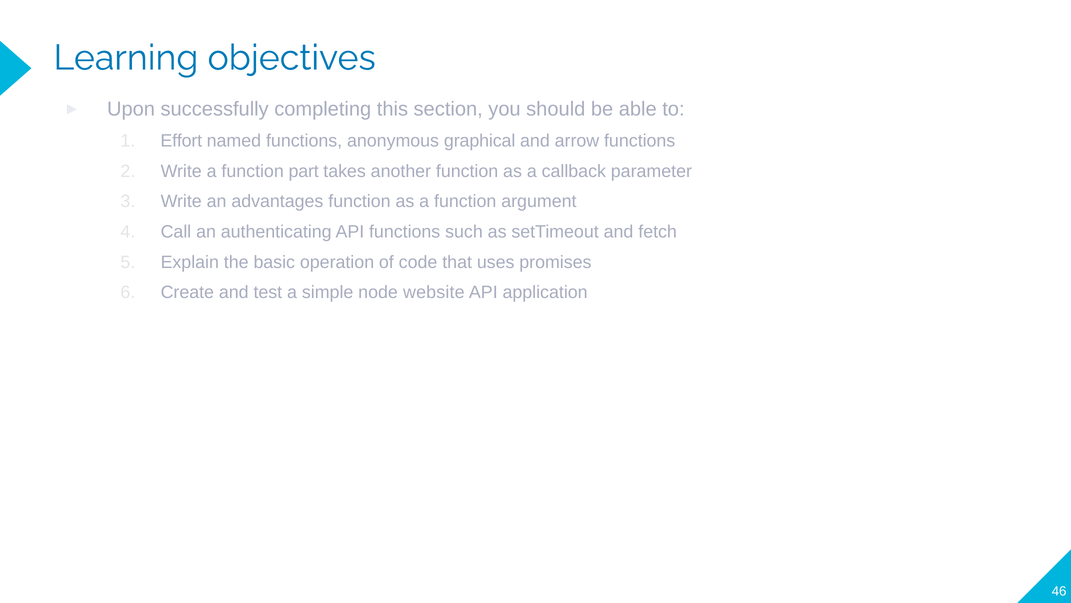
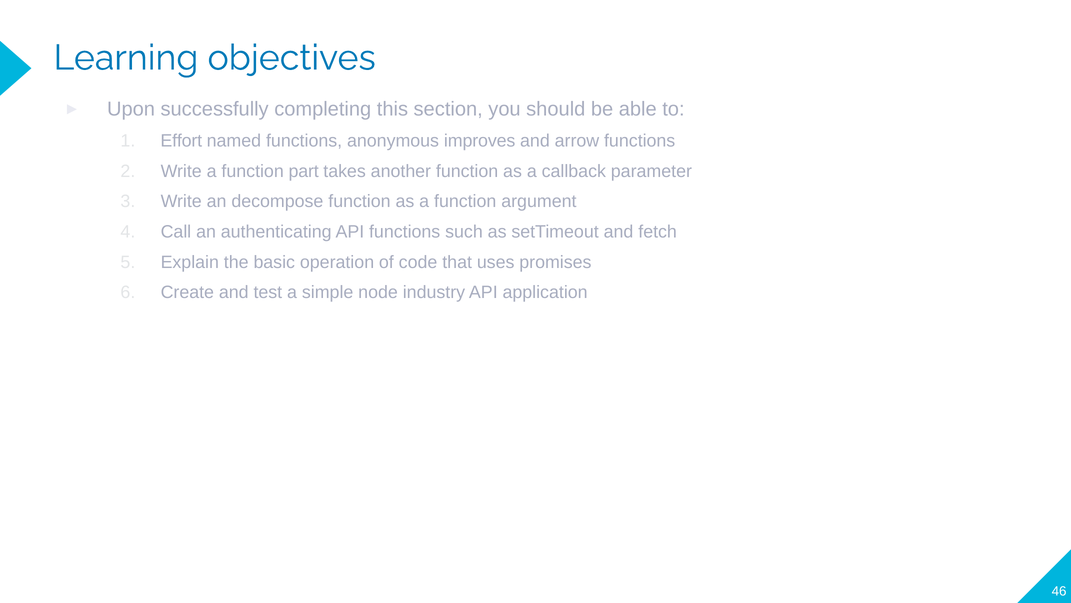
graphical: graphical -> improves
advantages: advantages -> decompose
website: website -> industry
